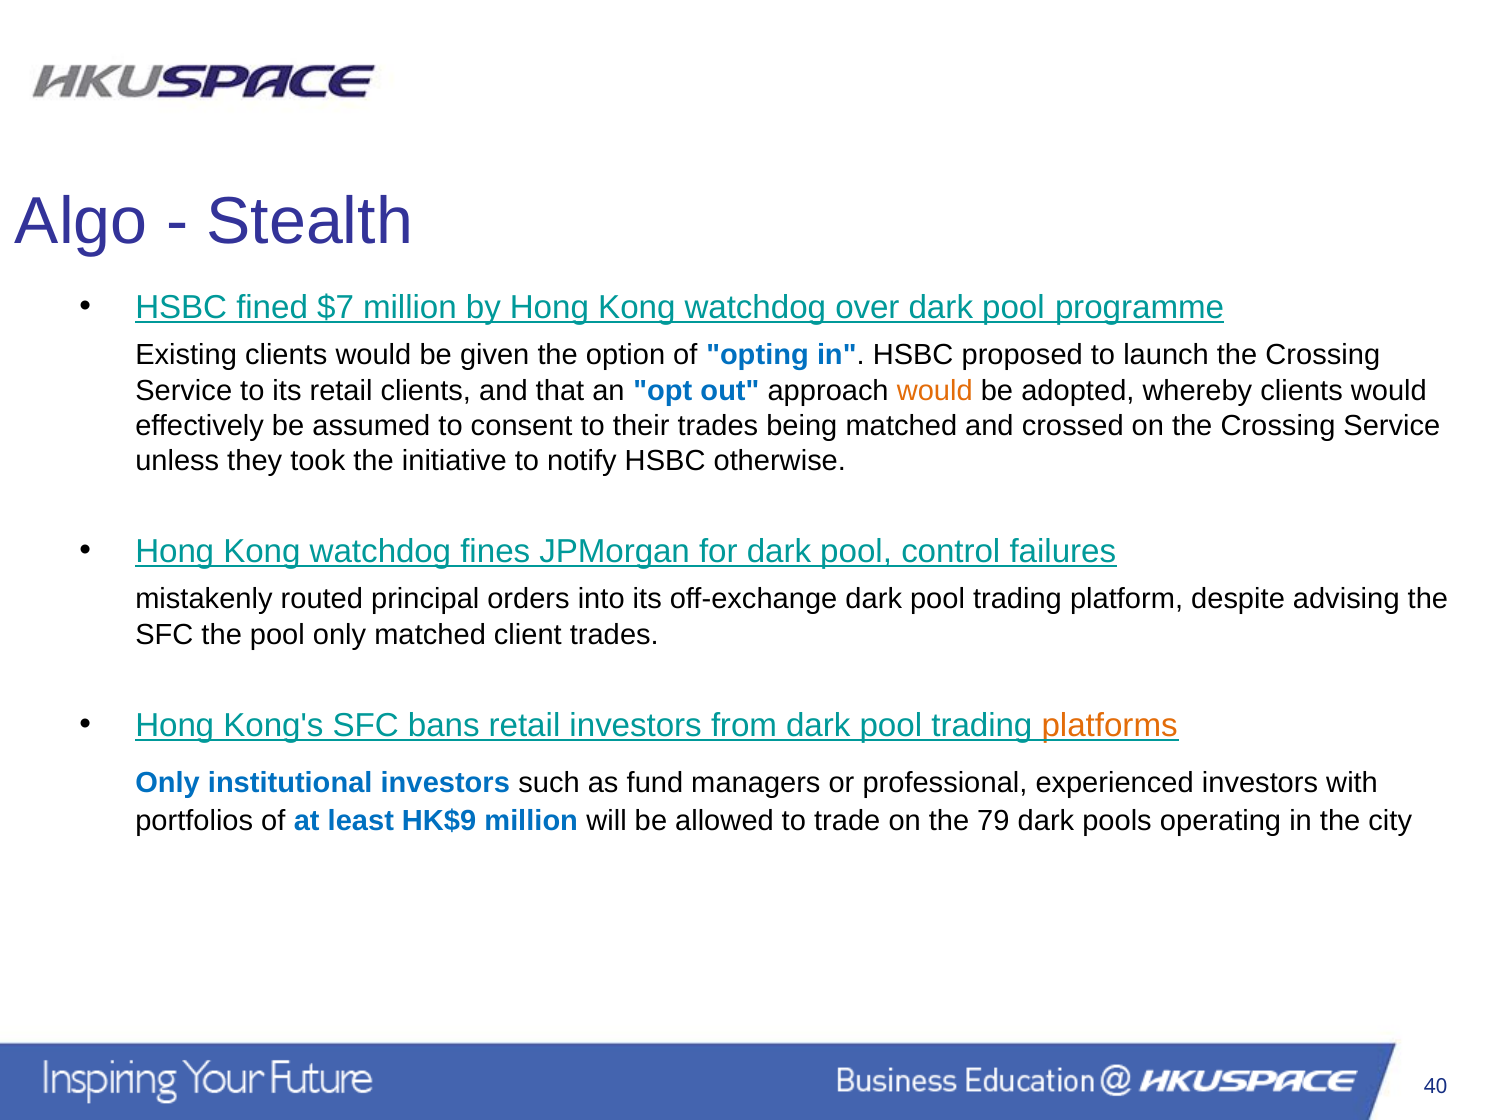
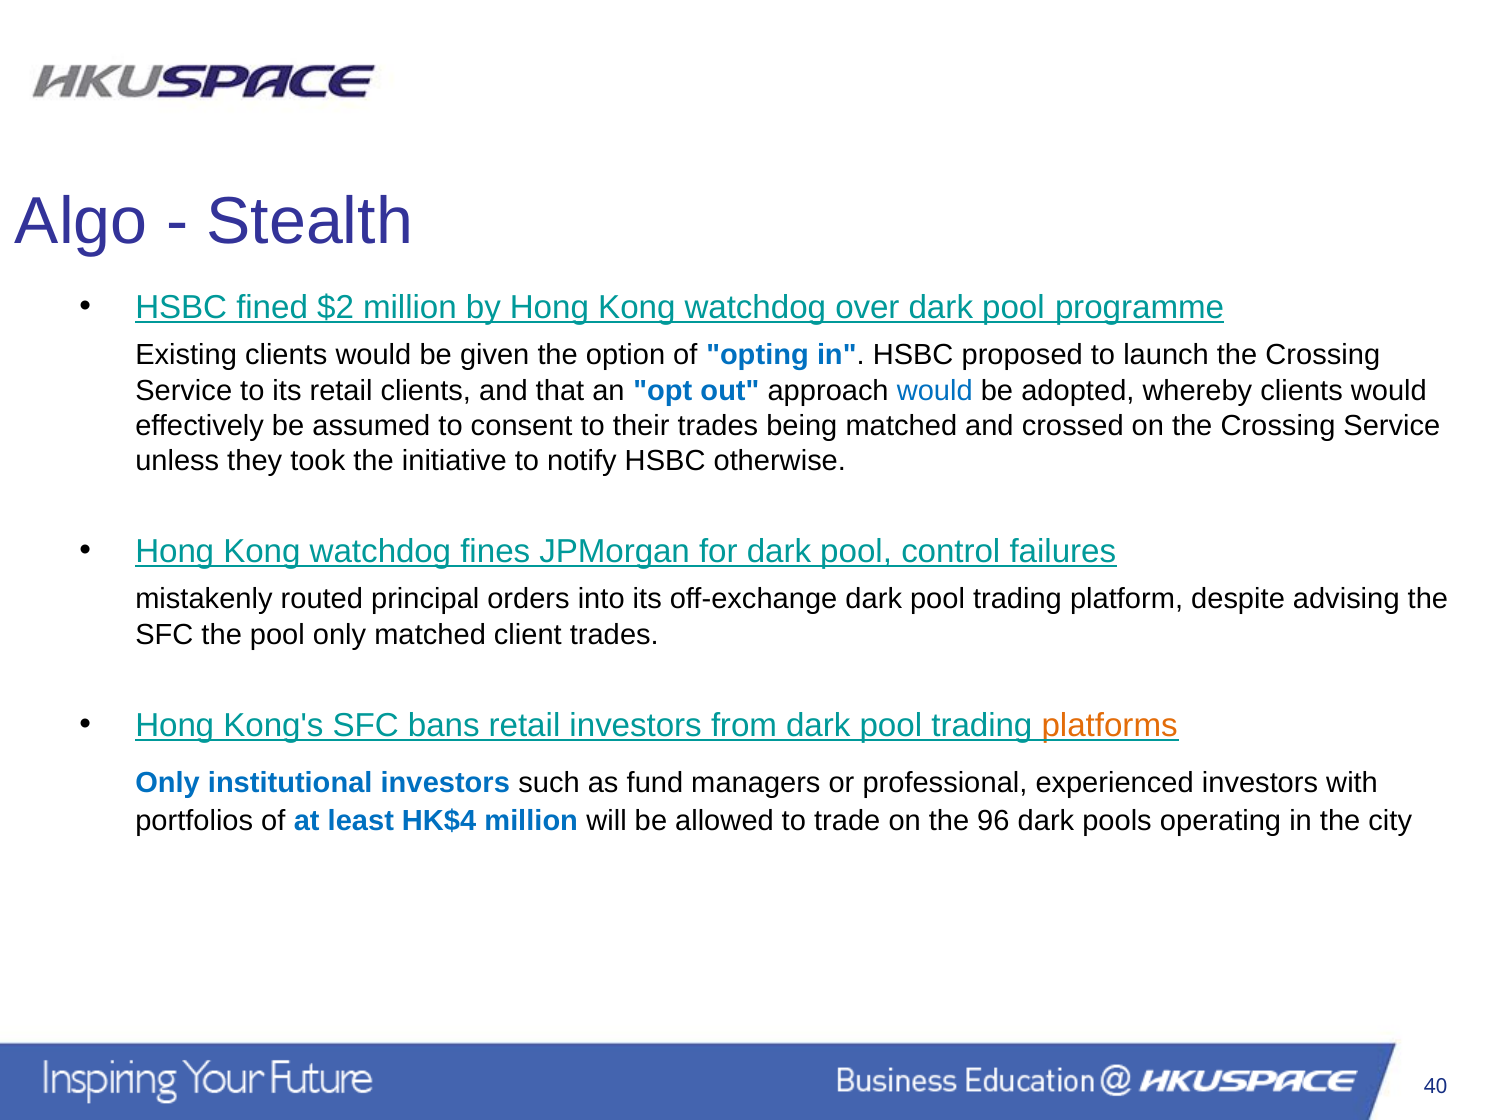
$7: $7 -> $2
would at (935, 391) colour: orange -> blue
HK$9: HK$9 -> HK$4
79: 79 -> 96
